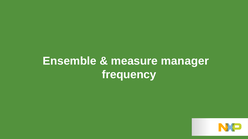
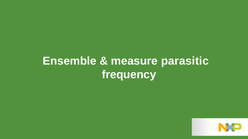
manager: manager -> parasitic
